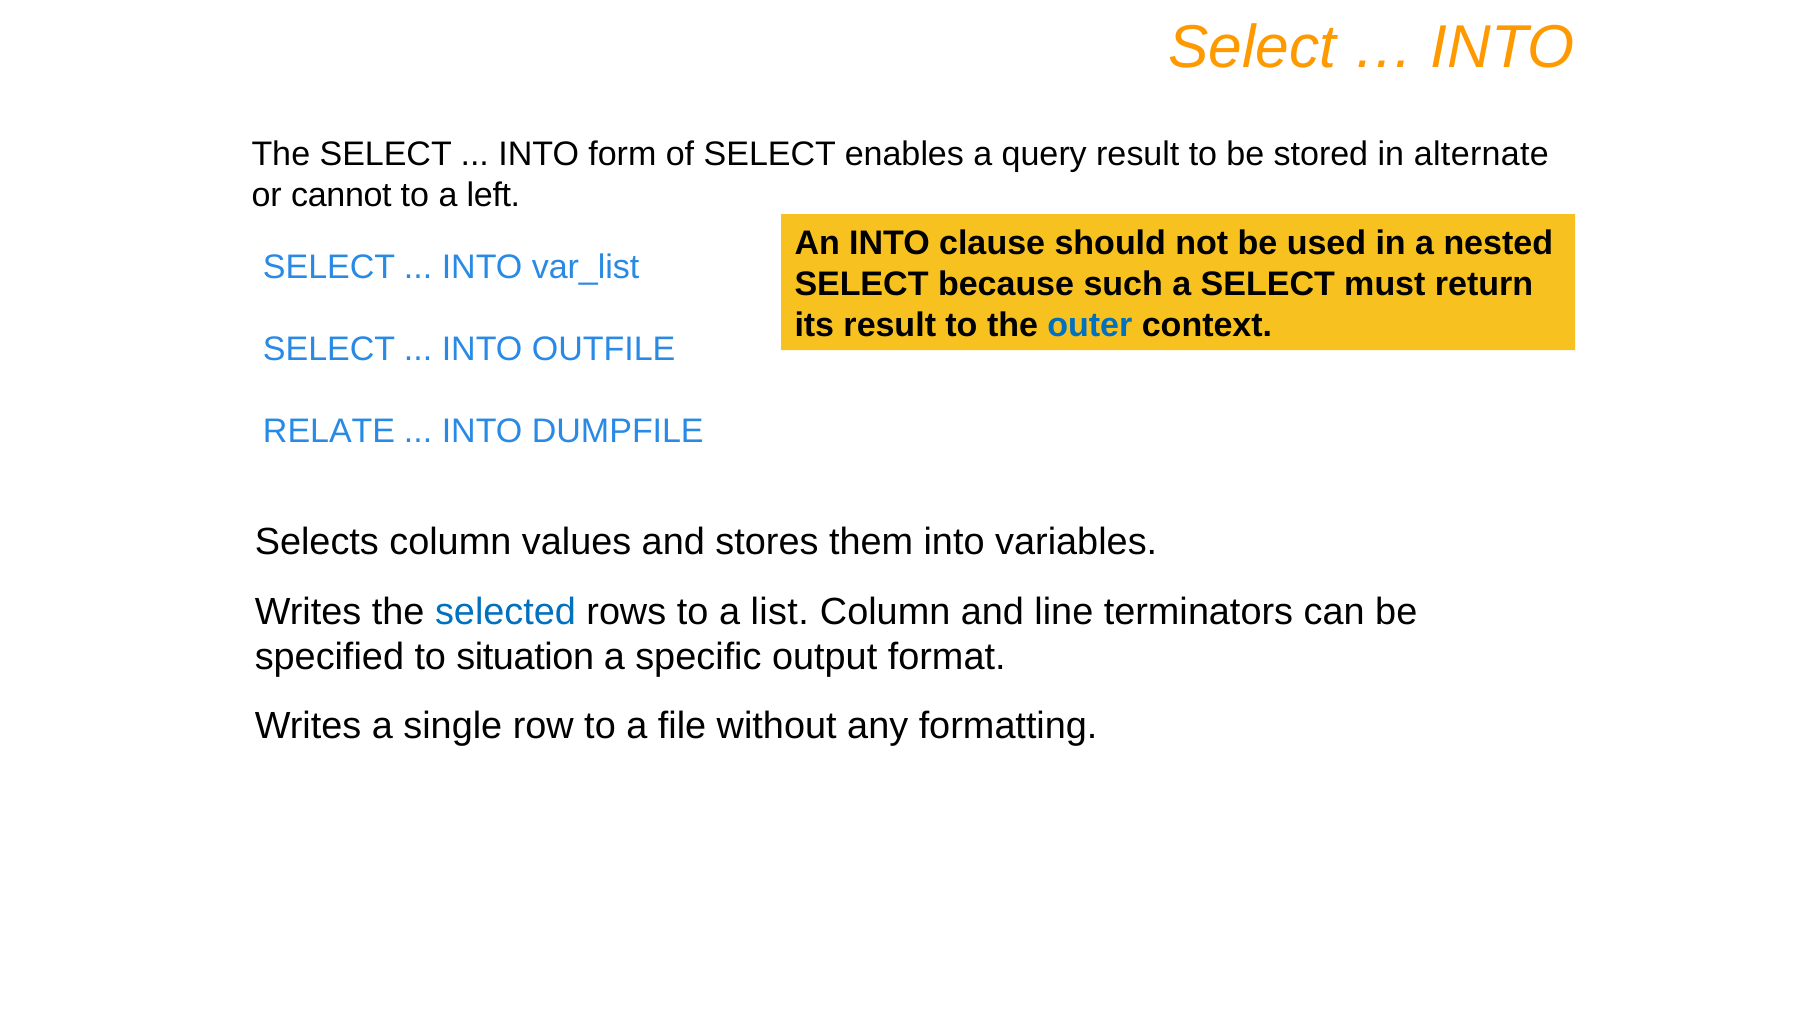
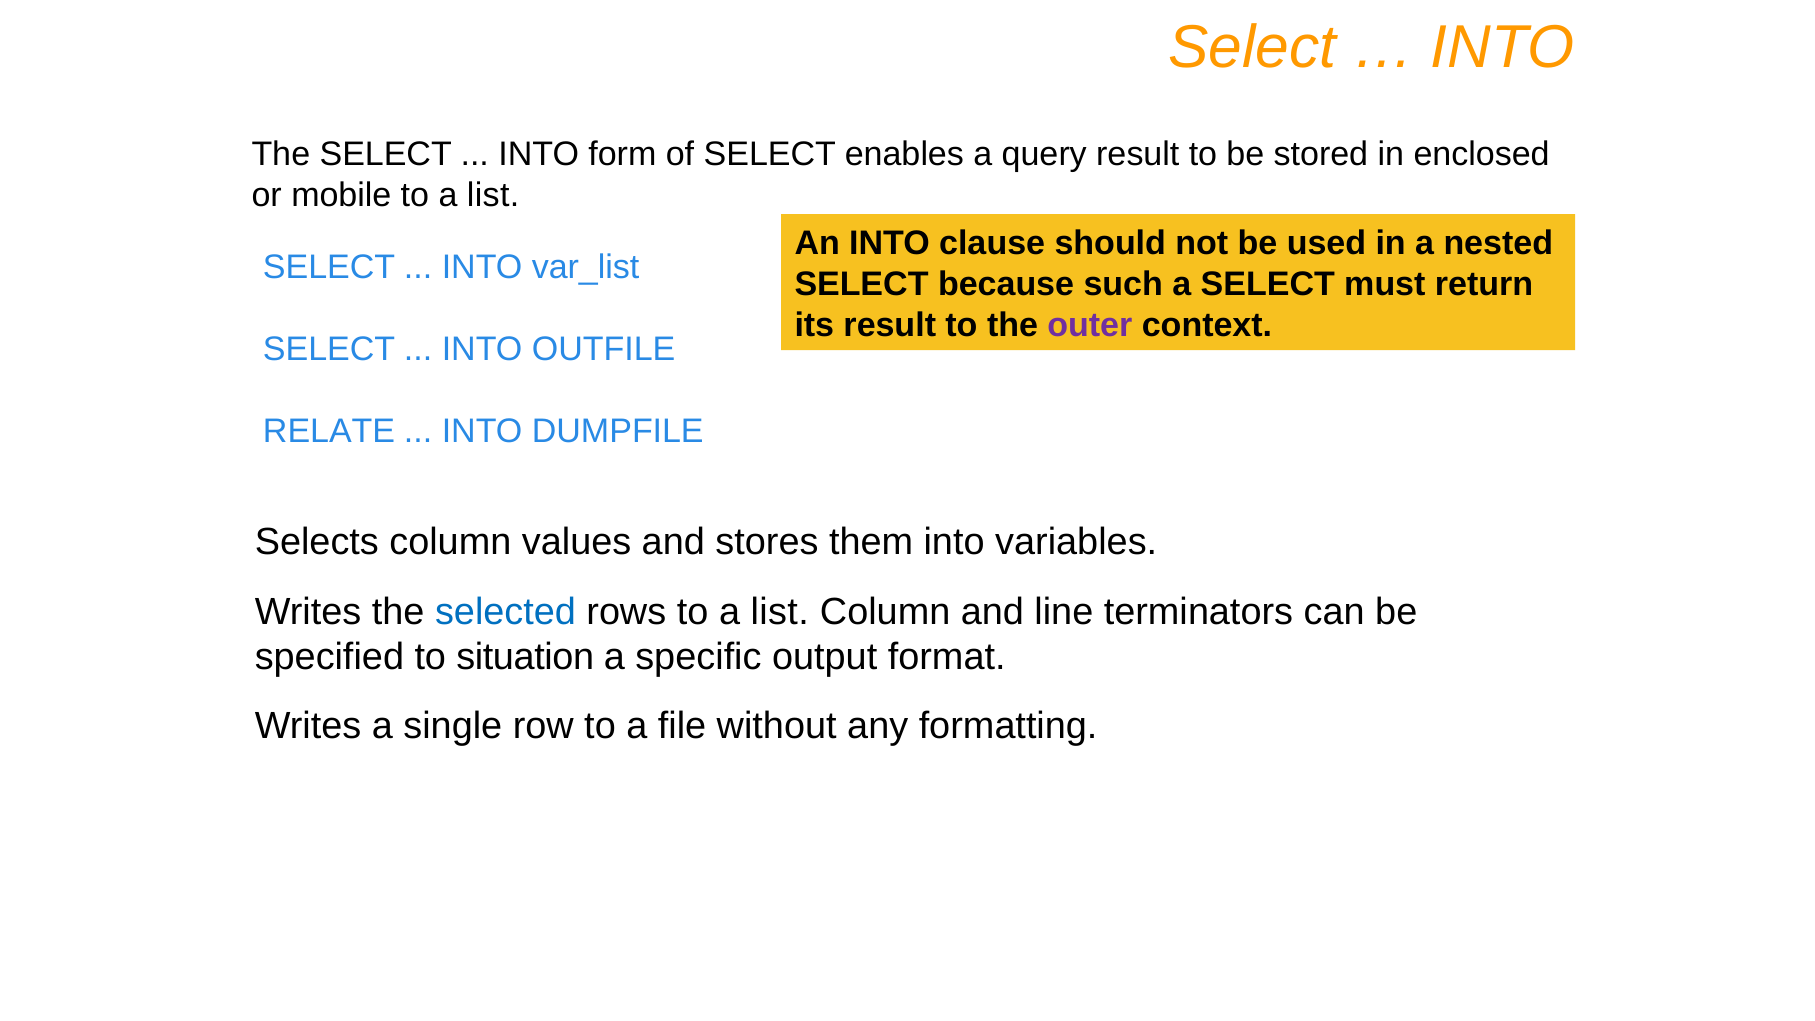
alternate: alternate -> enclosed
cannot: cannot -> mobile
left at (493, 195): left -> list
outer colour: blue -> purple
